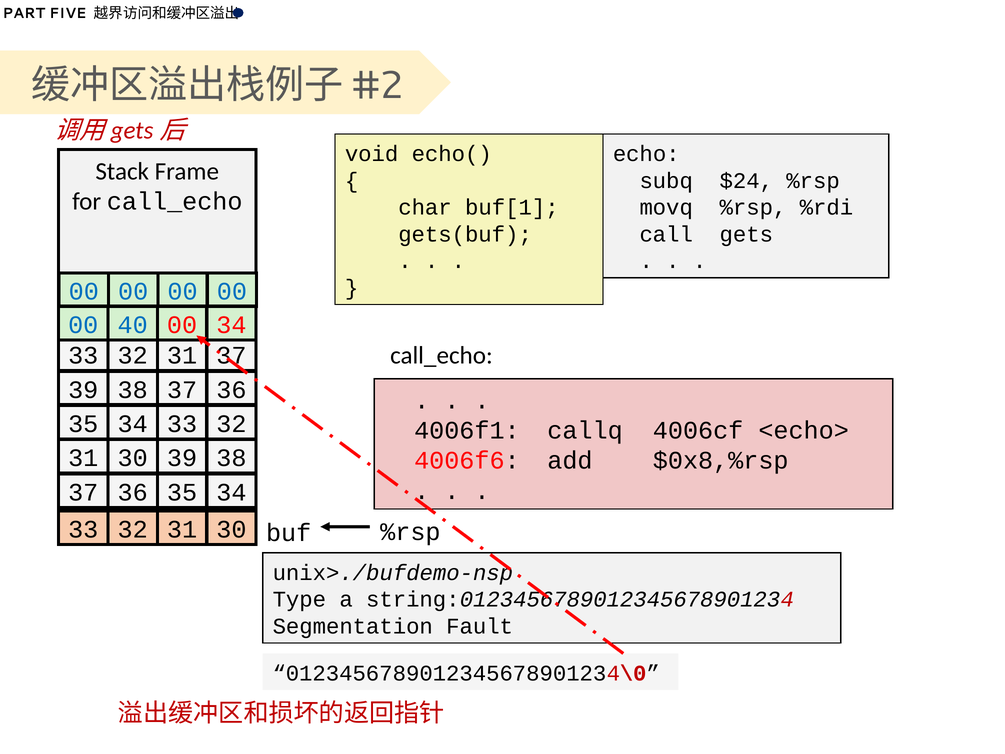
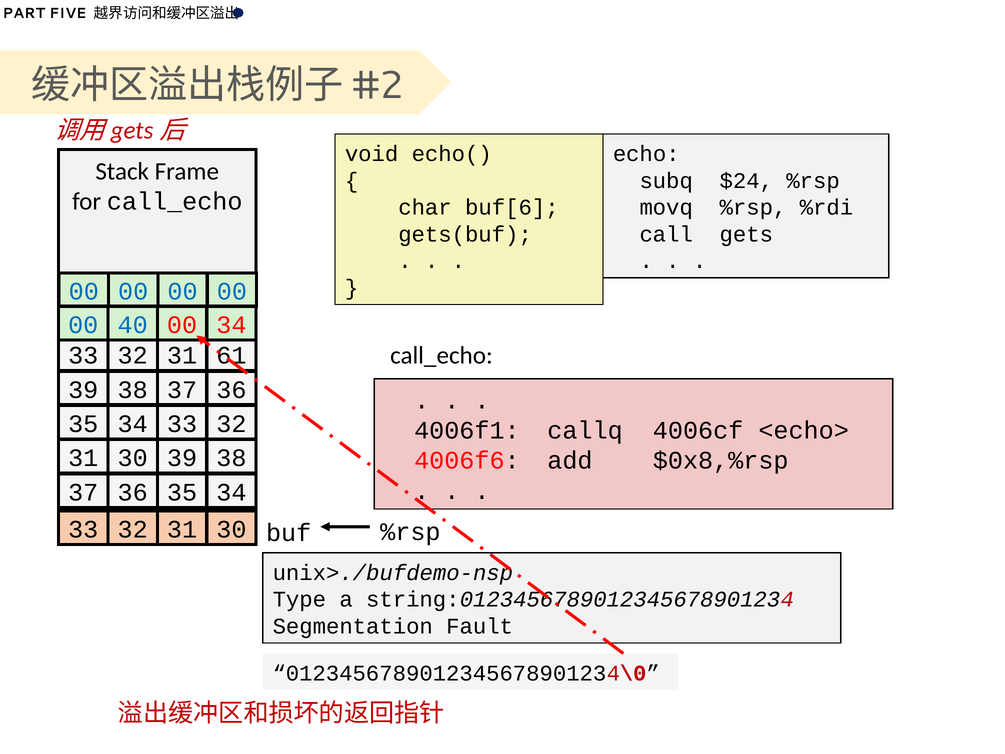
buf[1: buf[1 -> buf[6
31 37: 37 -> 61
